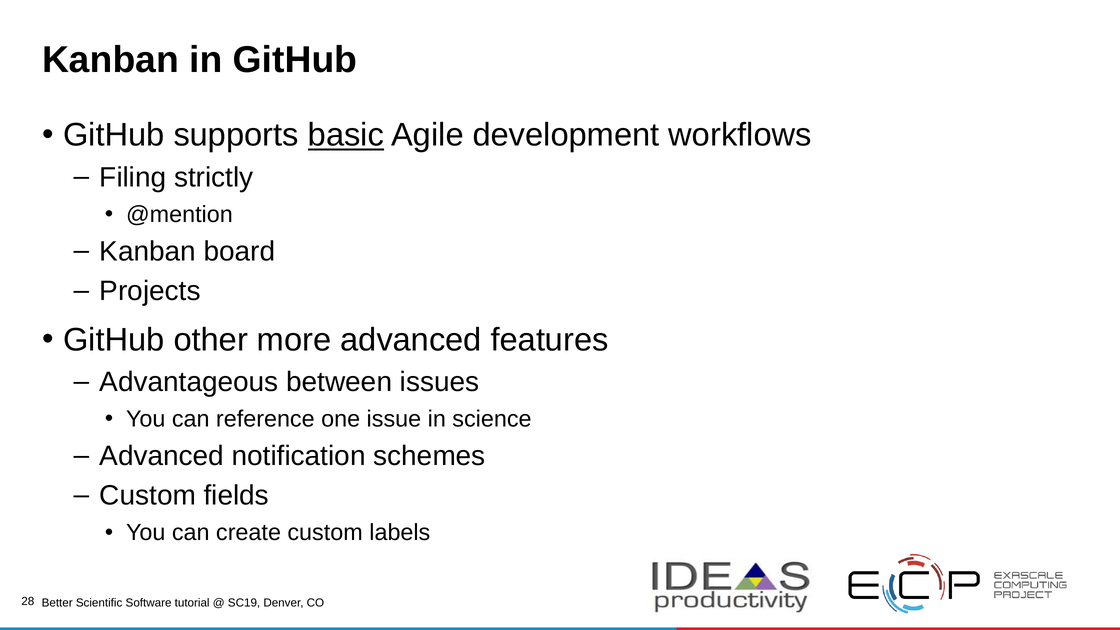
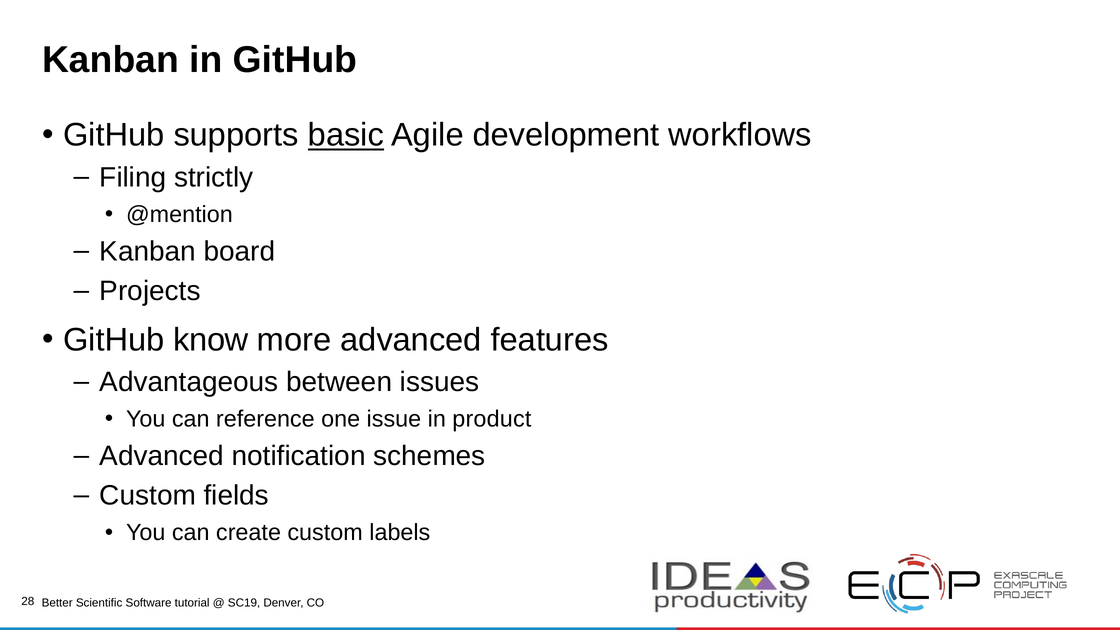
other: other -> know
science: science -> product
